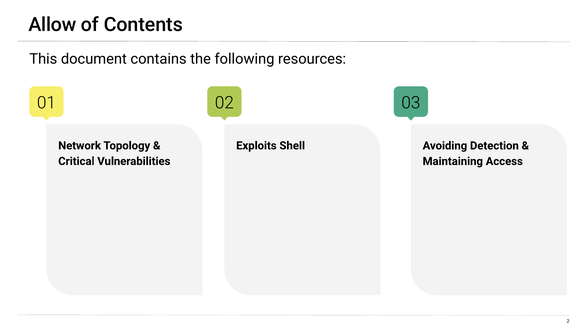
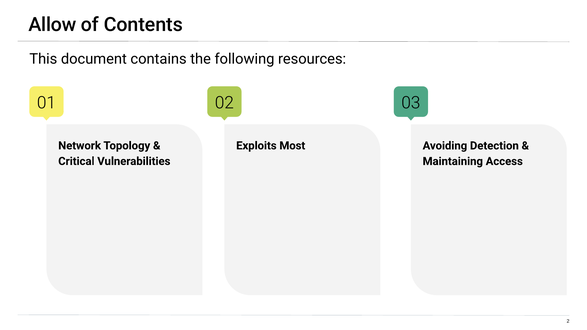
Shell: Shell -> Most
